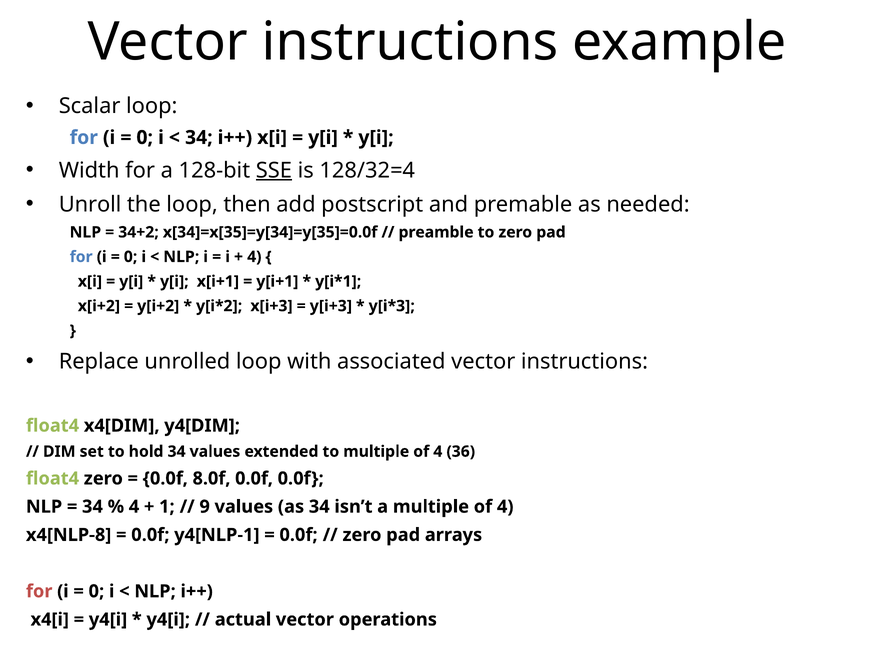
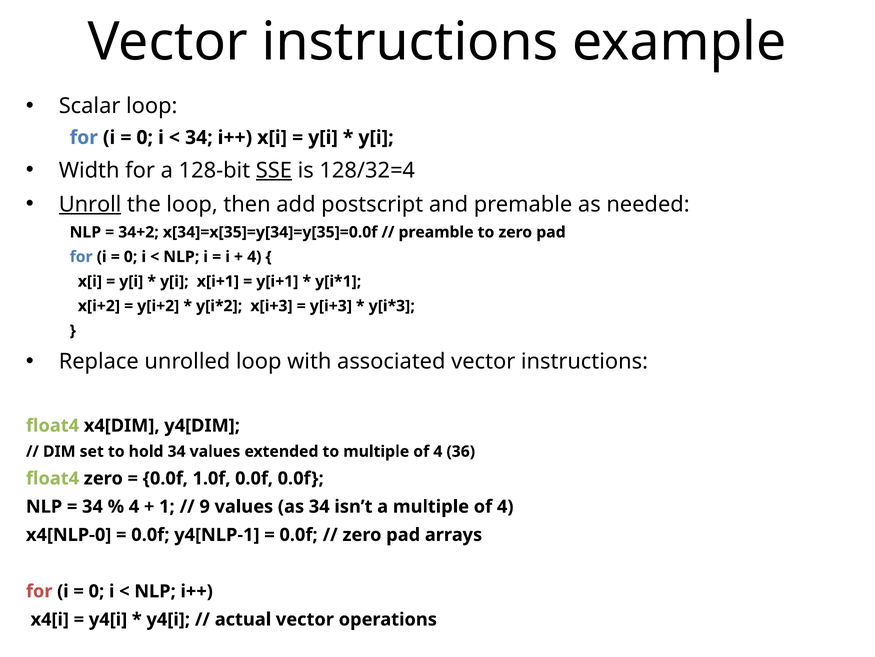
Unroll underline: none -> present
8.0f: 8.0f -> 1.0f
x4[NLP-8: x4[NLP-8 -> x4[NLP-0
